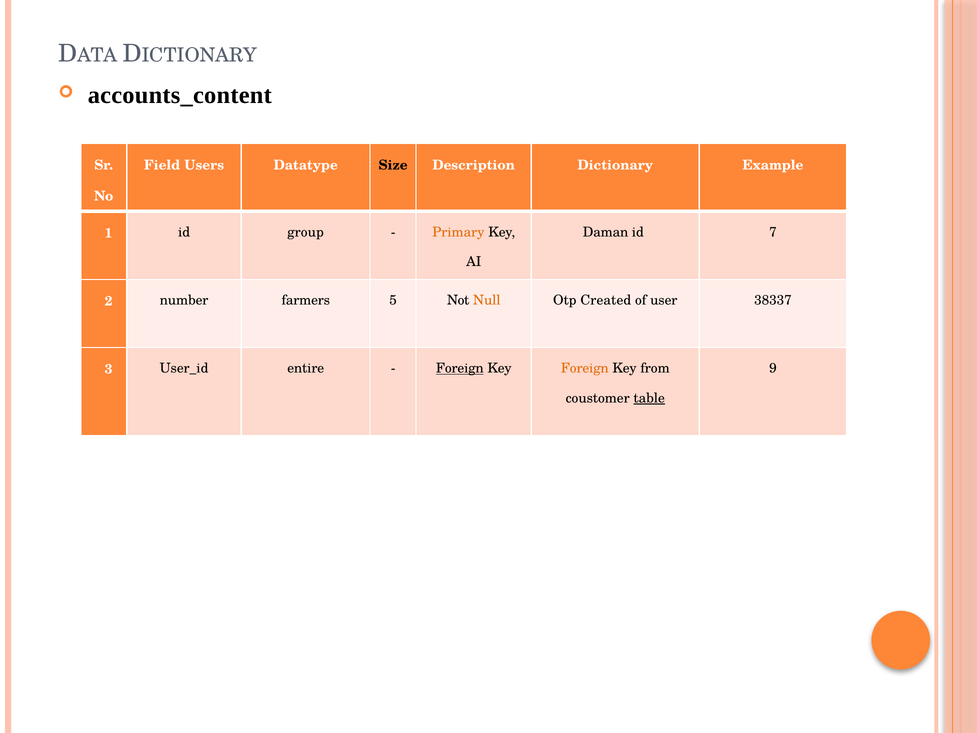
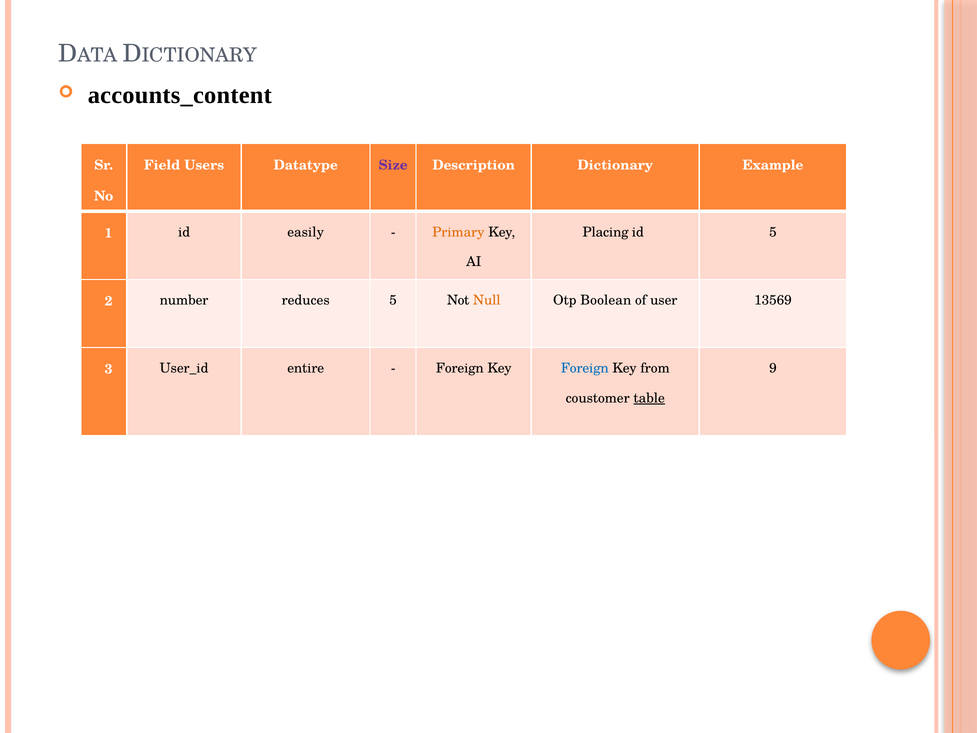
Size colour: black -> purple
Daman: Daman -> Placing
id 7: 7 -> 5
group: group -> easily
farmers: farmers -> reduces
Created: Created -> Boolean
38337: 38337 -> 13569
Foreign at (460, 368) underline: present -> none
Foreign at (585, 368) colour: orange -> blue
